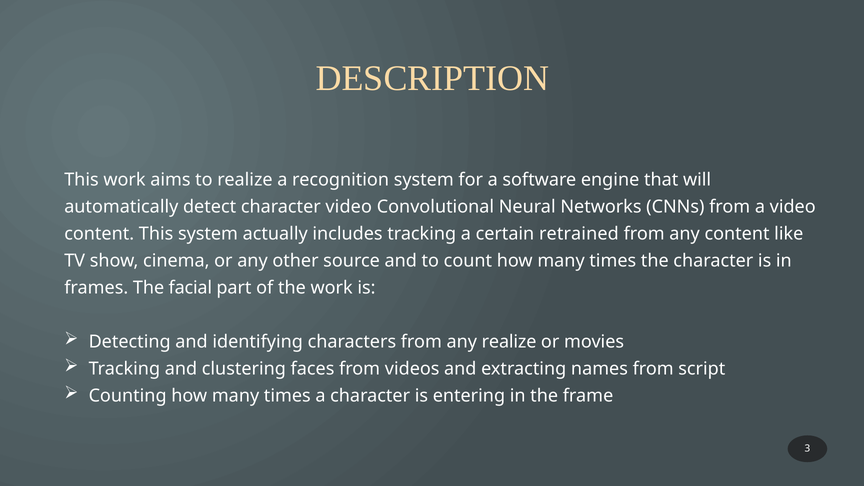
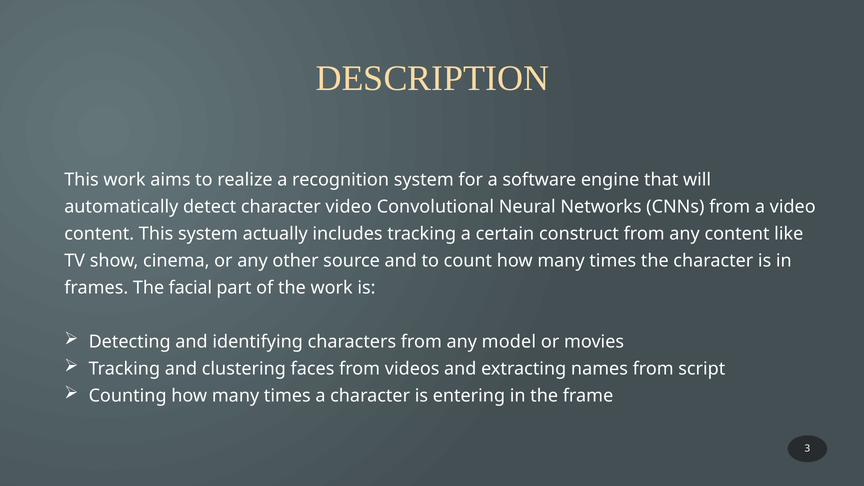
retrained: retrained -> construct
any realize: realize -> model
